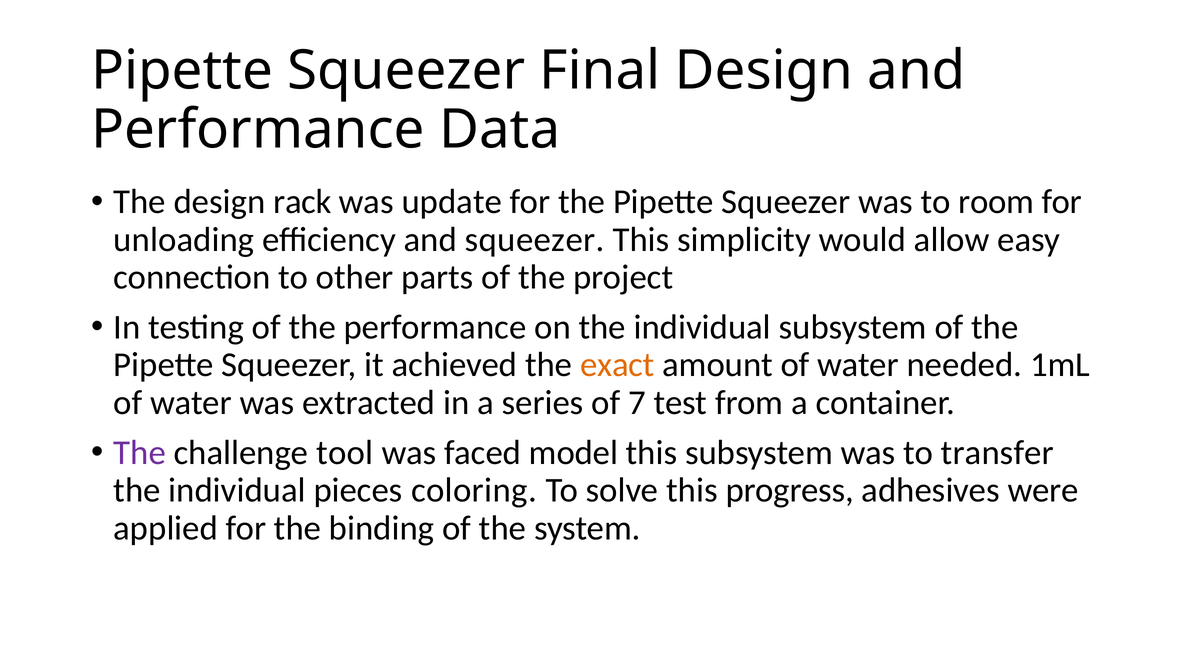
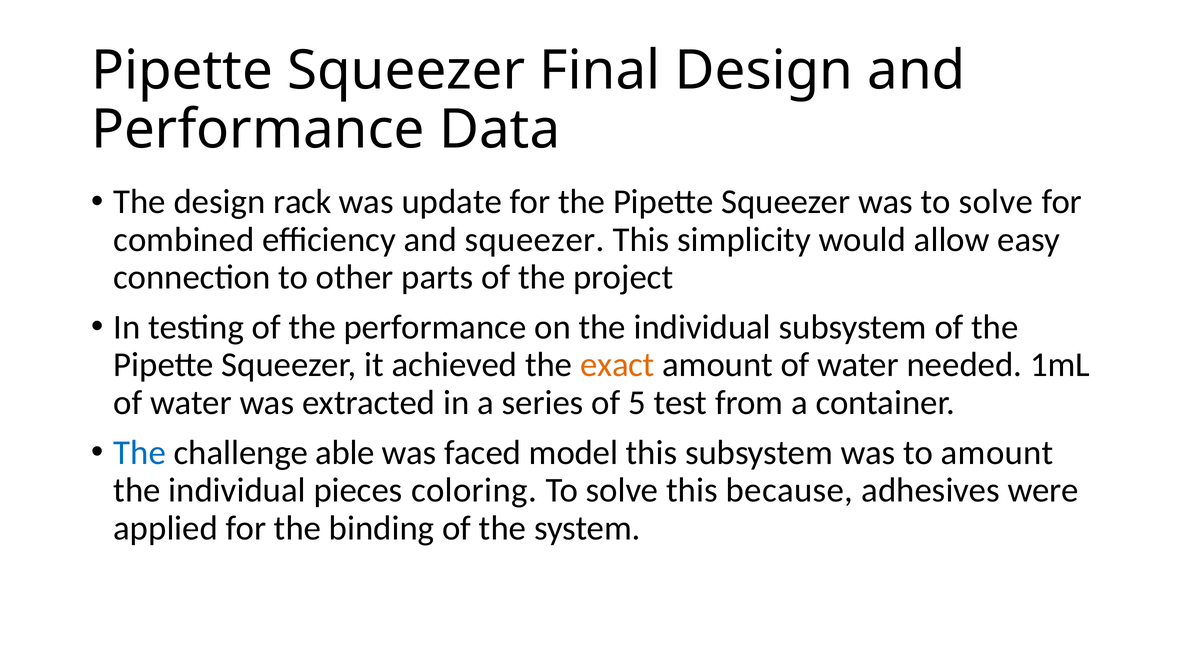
was to room: room -> solve
unloading: unloading -> combined
7: 7 -> 5
The at (140, 452) colour: purple -> blue
tool: tool -> able
to transfer: transfer -> amount
progress: progress -> because
